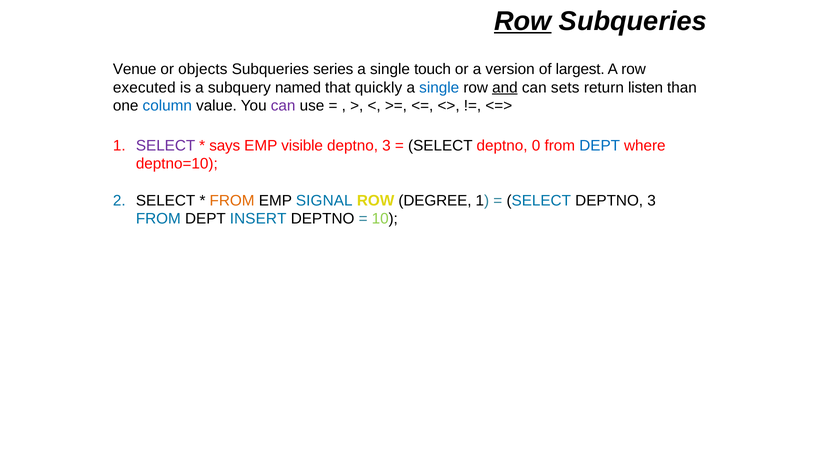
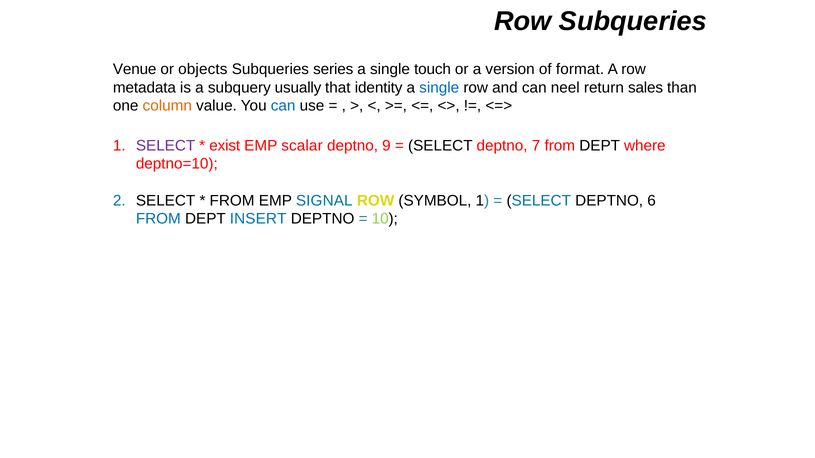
Row at (523, 21) underline: present -> none
largest: largest -> format
executed: executed -> metadata
named: named -> usually
quickly: quickly -> identity
and underline: present -> none
sets: sets -> neel
listen: listen -> sales
column colour: blue -> orange
can at (283, 106) colour: purple -> blue
says: says -> exist
visible: visible -> scalar
3 at (386, 146): 3 -> 9
0: 0 -> 7
DEPT at (600, 146) colour: blue -> black
FROM at (232, 201) colour: orange -> black
DEGREE: DEGREE -> SYMBOL
SELECT DEPTNO 3: 3 -> 6
